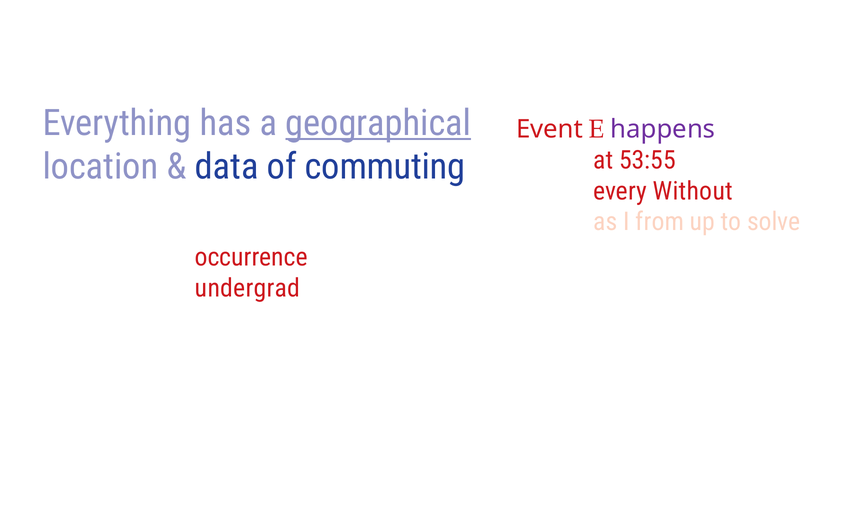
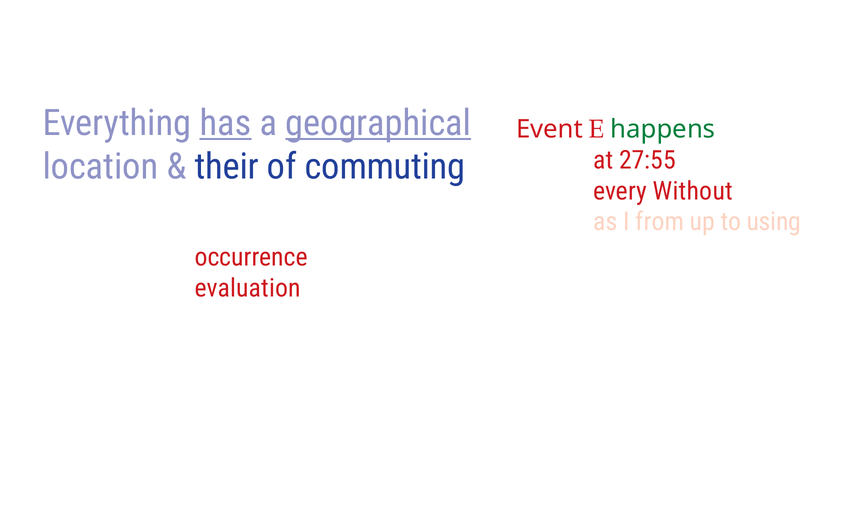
has underline: none -> present
happens colour: purple -> green
53:55: 53:55 -> 27:55
data: data -> their
solve: solve -> using
undergrad: undergrad -> evaluation
